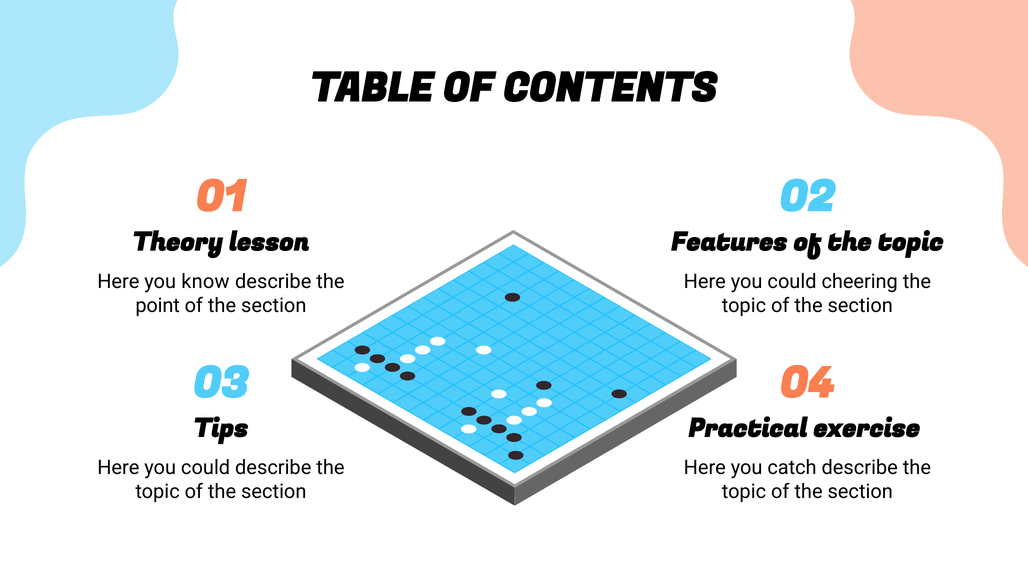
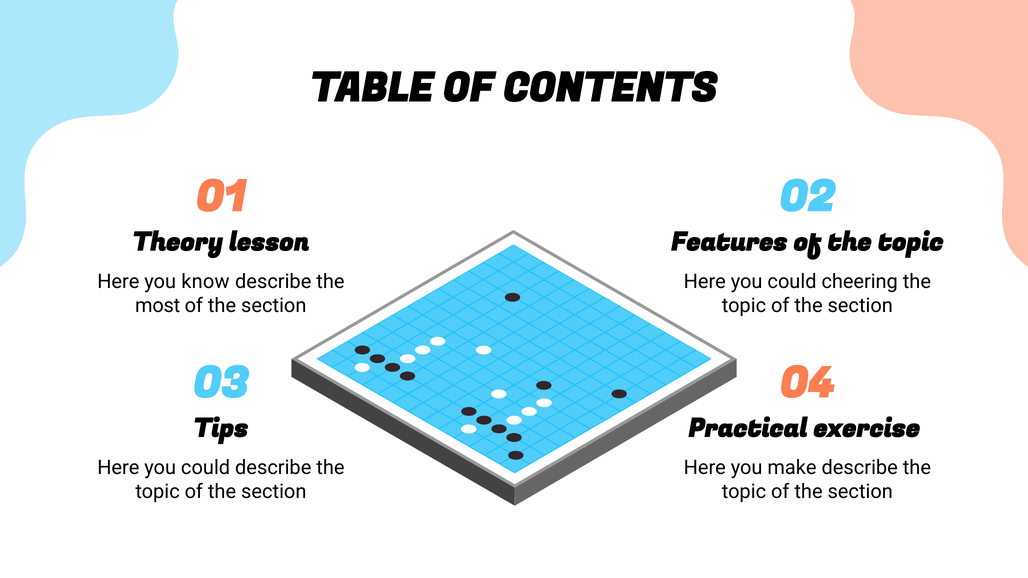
point: point -> most
catch: catch -> make
